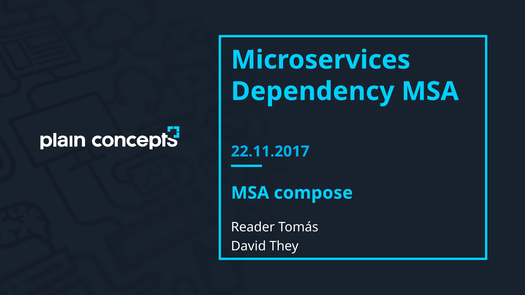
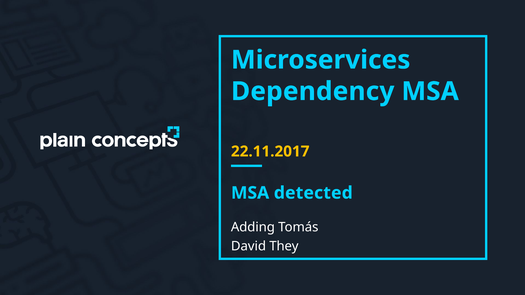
22.11.2017 colour: light blue -> yellow
compose: compose -> detected
Reader: Reader -> Adding
